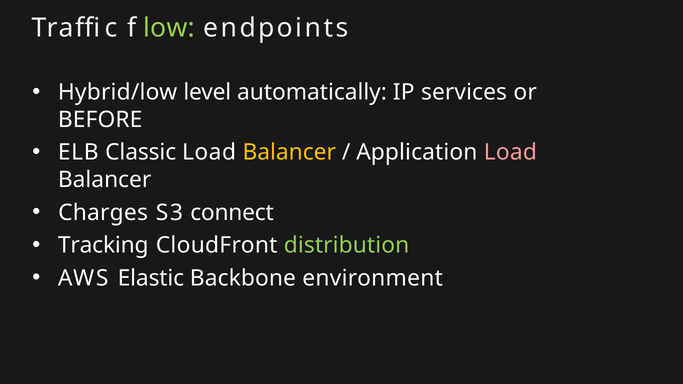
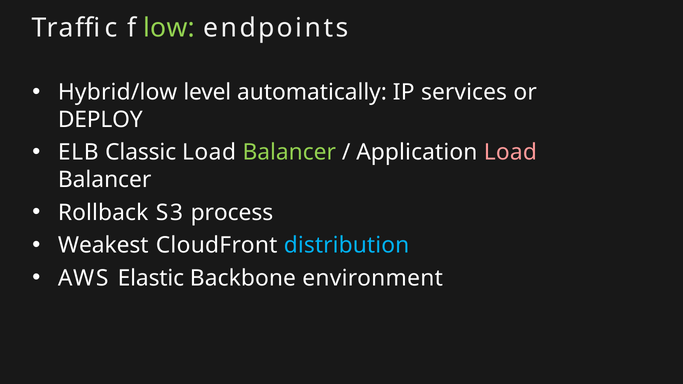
BEFORE: BEFORE -> DEPLOY
Balancer at (289, 153) colour: yellow -> light green
Charges: Charges -> Rollback
connect: connect -> process
Tracking: Tracking -> Weakest
distribution colour: light green -> light blue
